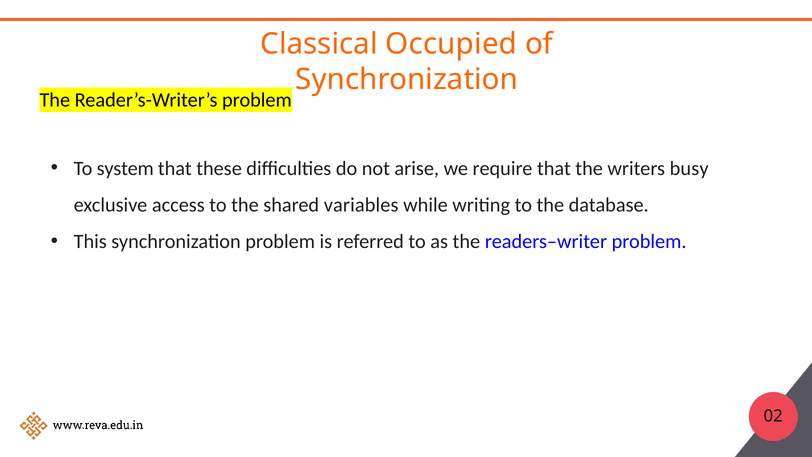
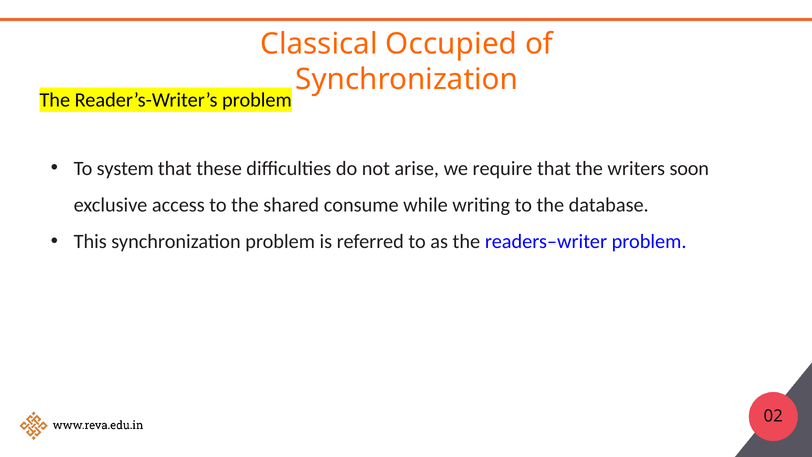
busy: busy -> soon
variables: variables -> consume
